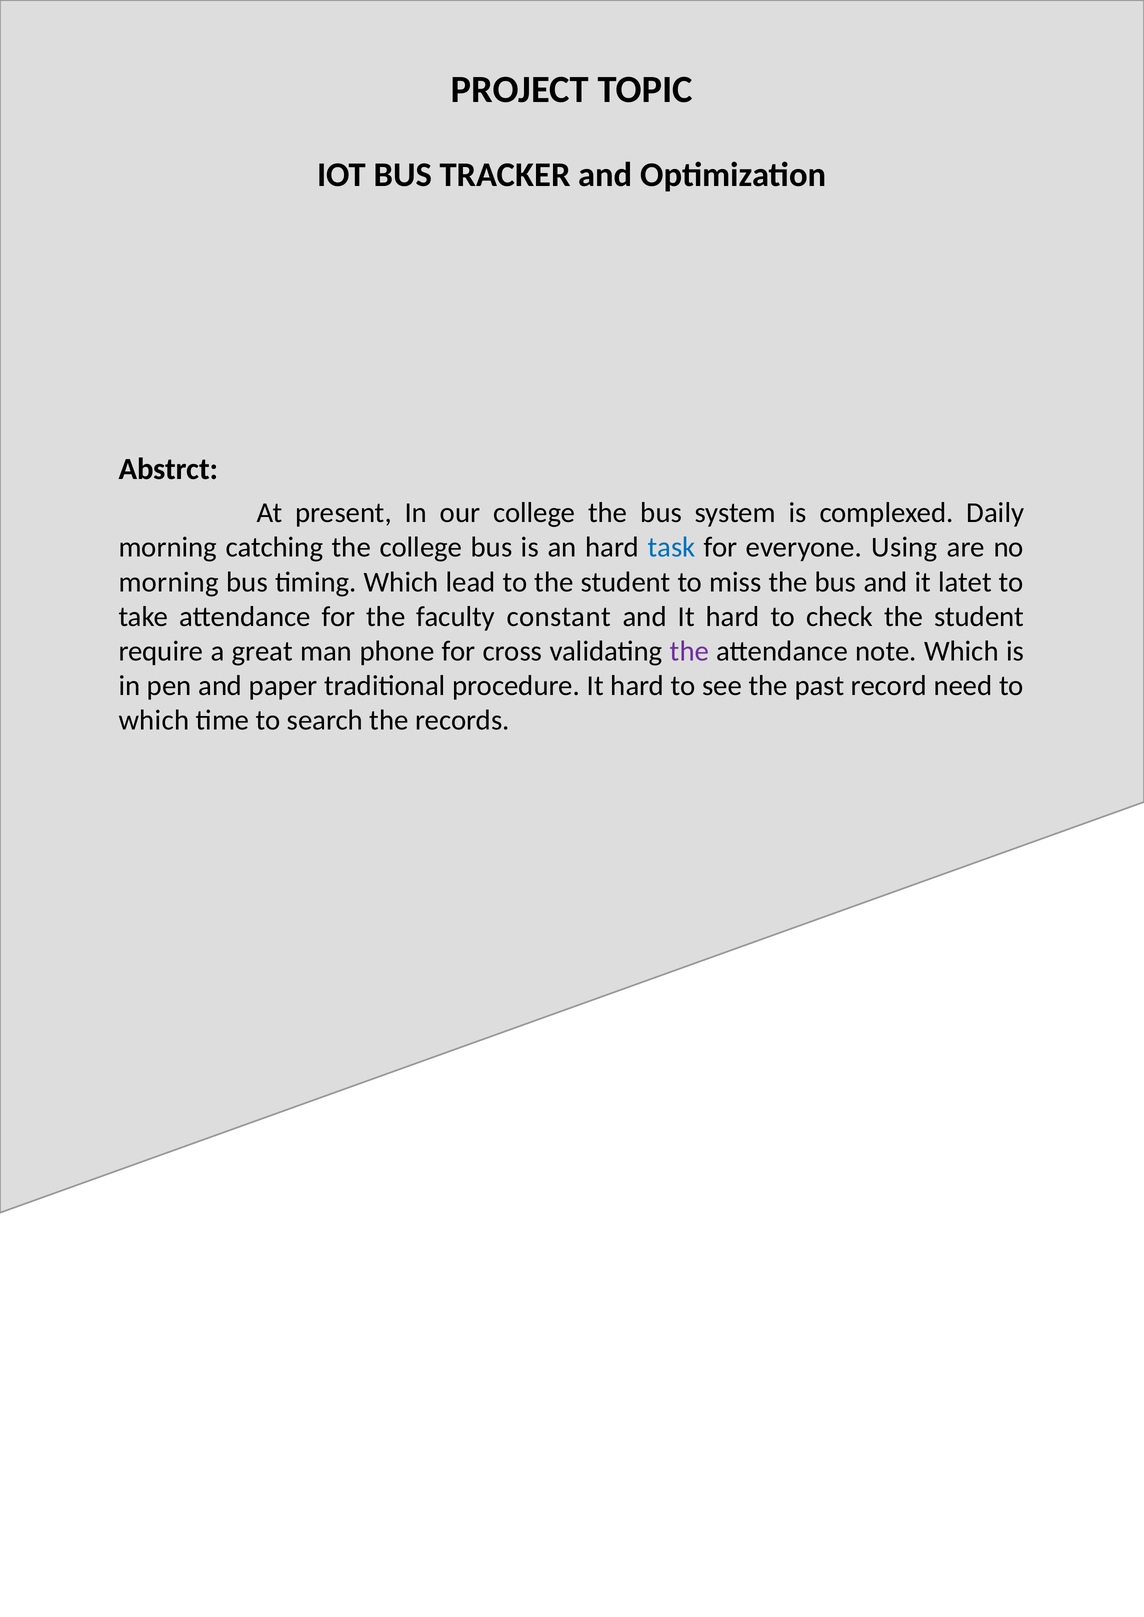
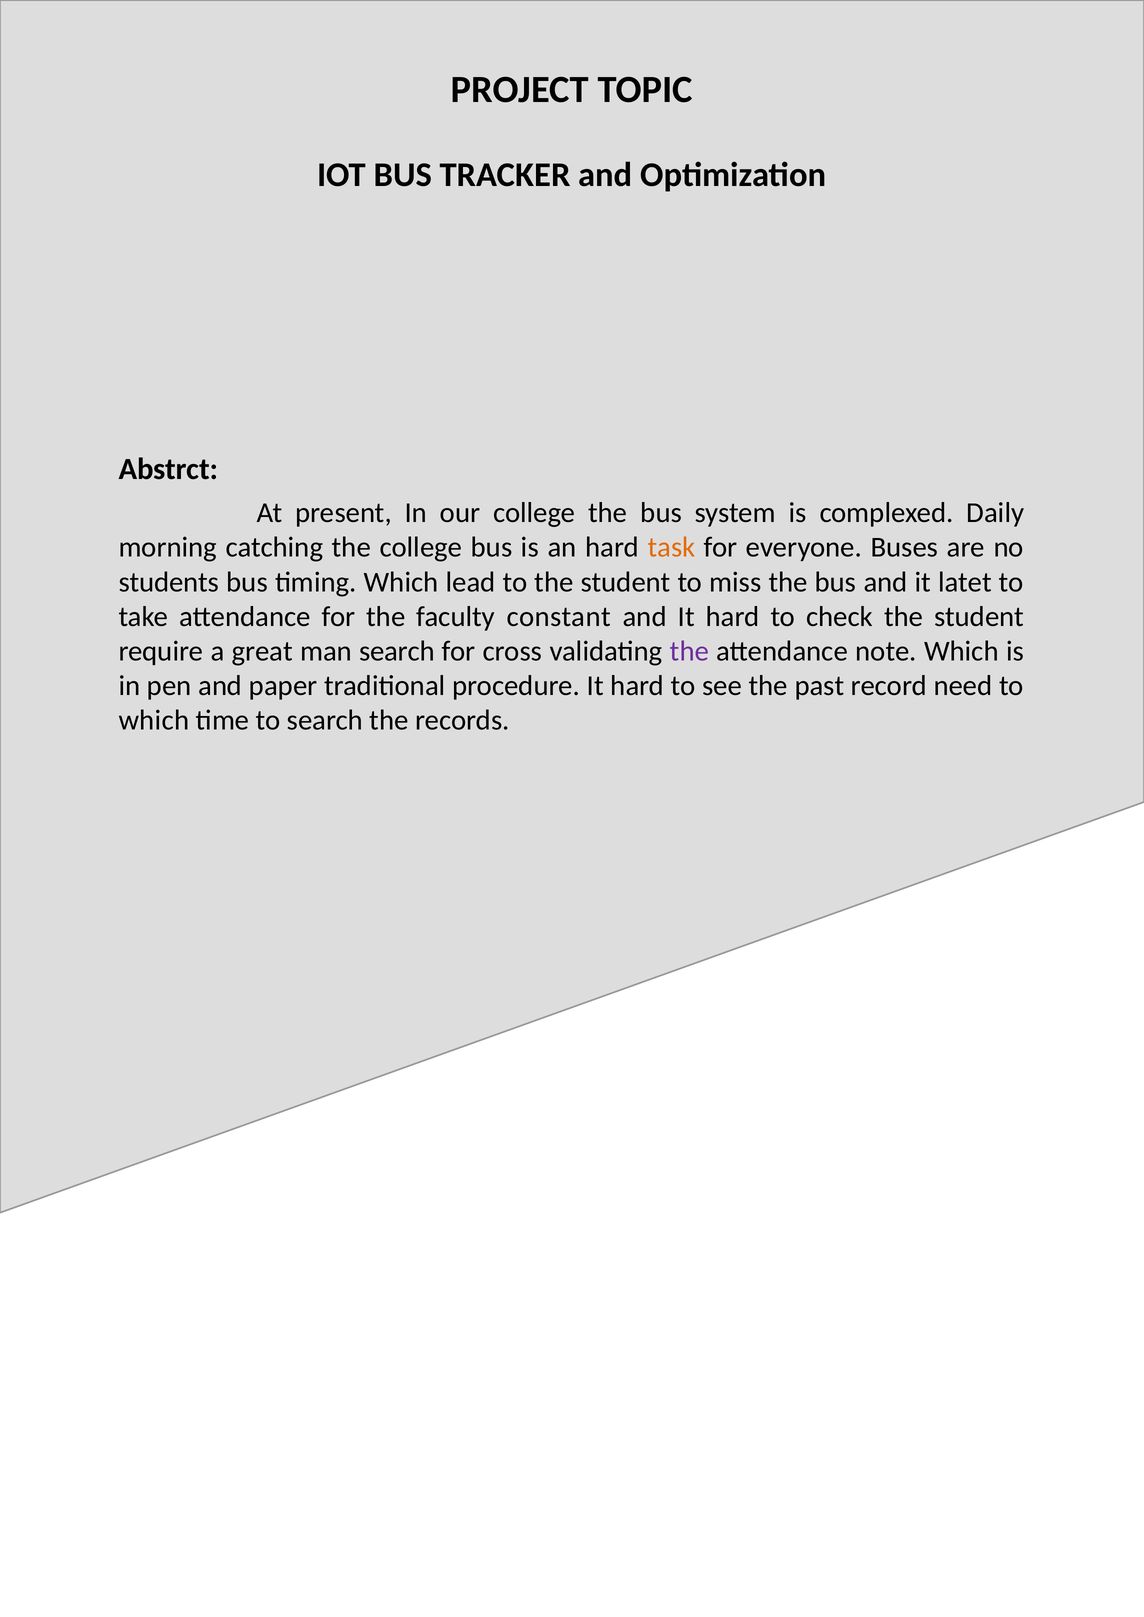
task colour: blue -> orange
Using: Using -> Buses
morning at (169, 582): morning -> students
man phone: phone -> search
